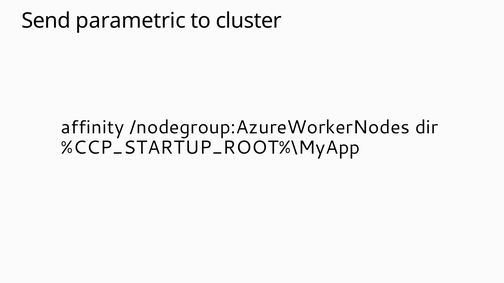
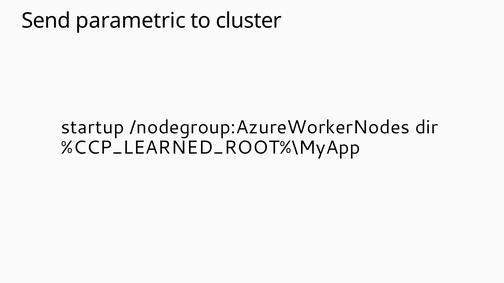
affinity: affinity -> startup
%CCP_STARTUP_ROOT%\MyApp: %CCP_STARTUP_ROOT%\MyApp -> %CCP_LEARNED_ROOT%\MyApp
